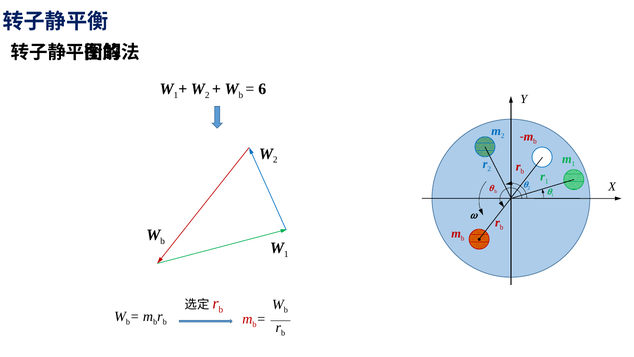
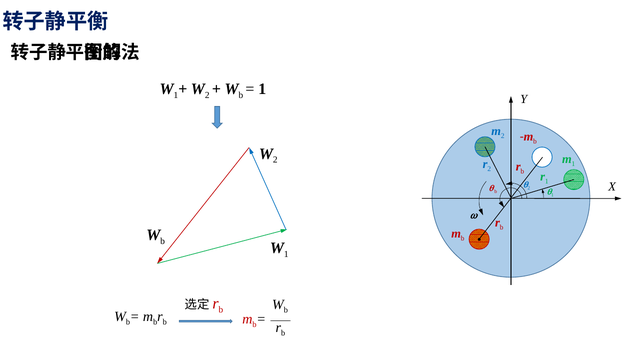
6 at (262, 89): 6 -> 1
